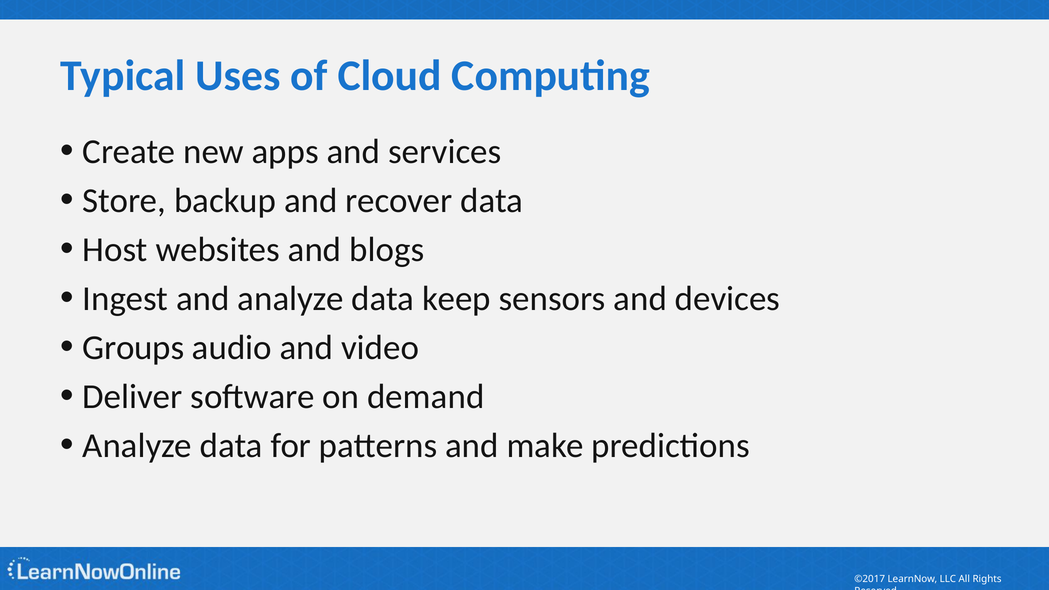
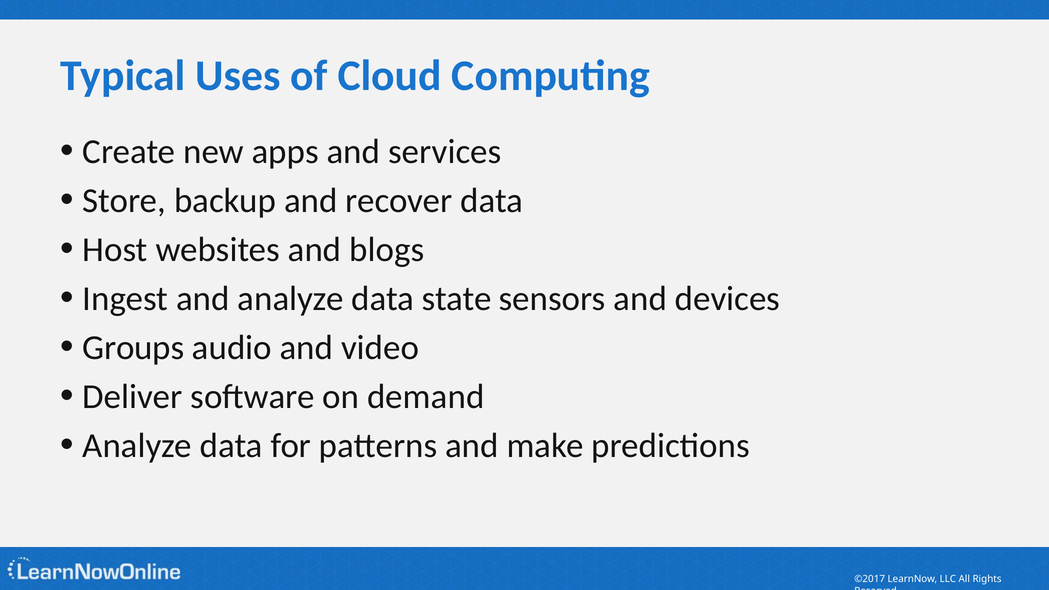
keep: keep -> state
